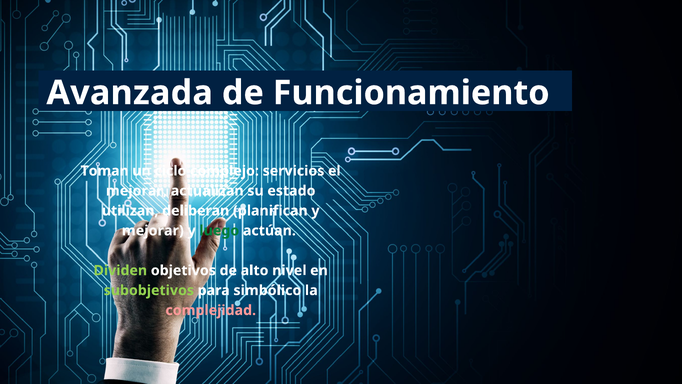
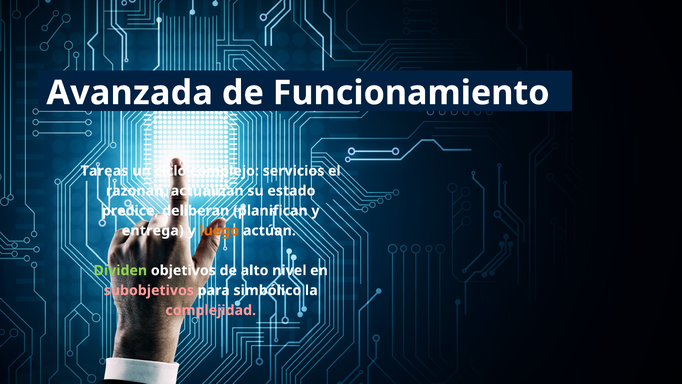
Toman: Toman -> Tareas
mejorar at (136, 191): mejorar -> razonan
utilizan: utilizan -> predice
mejorar at (153, 230): mejorar -> entrega
luego colour: green -> orange
subobjetivos colour: light green -> pink
